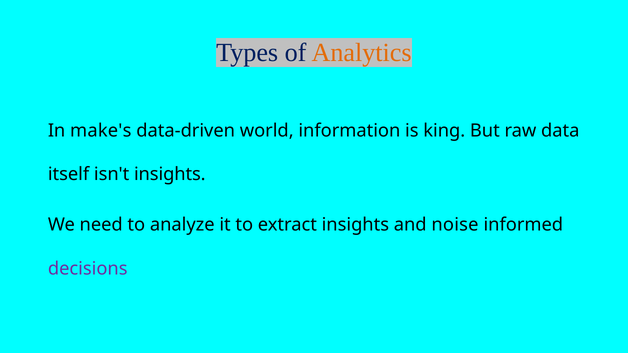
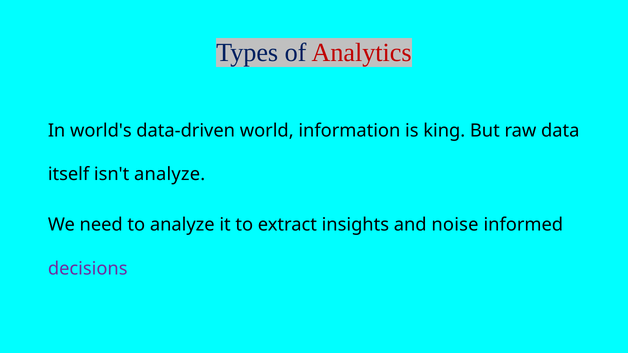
Analytics colour: orange -> red
make's: make's -> world's
isn't insights: insights -> analyze
